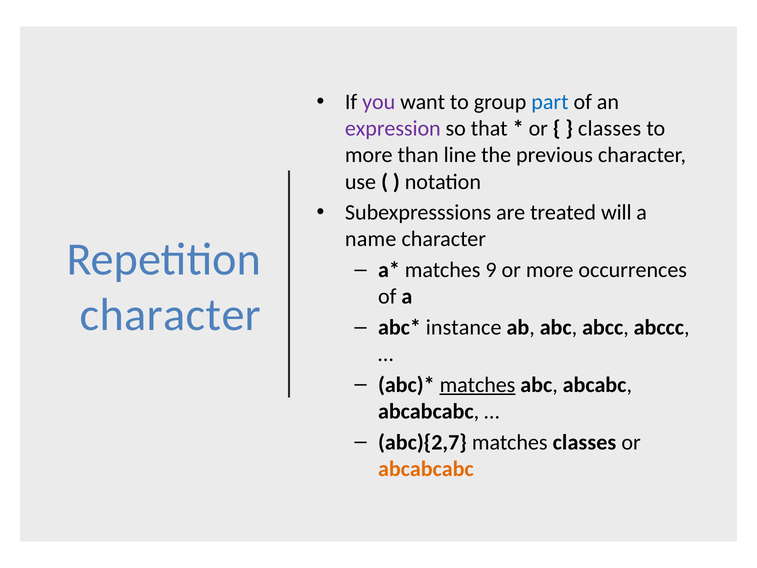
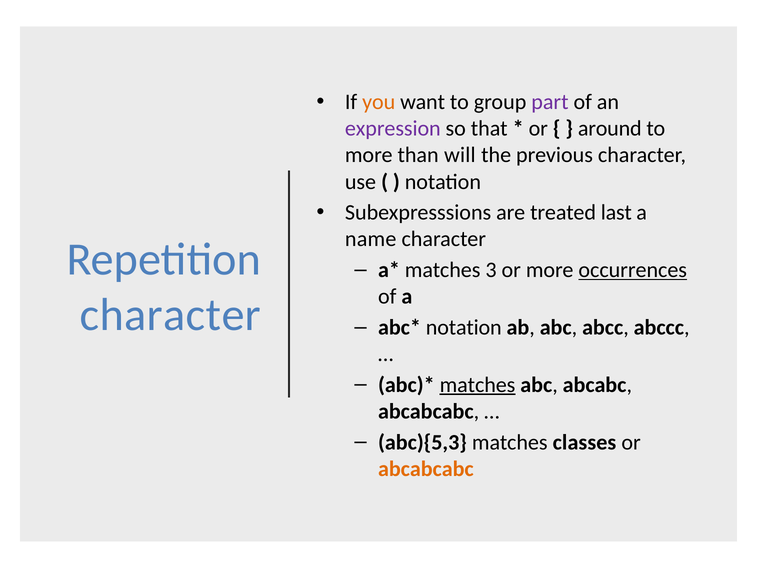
you colour: purple -> orange
part colour: blue -> purple
classes at (610, 129): classes -> around
line: line -> will
will: will -> last
9: 9 -> 3
occurrences underline: none -> present
instance at (464, 327): instance -> notation
abc){2,7: abc){2,7 -> abc){5,3
